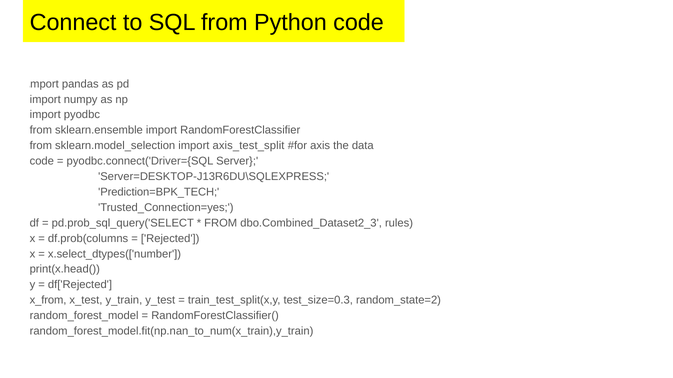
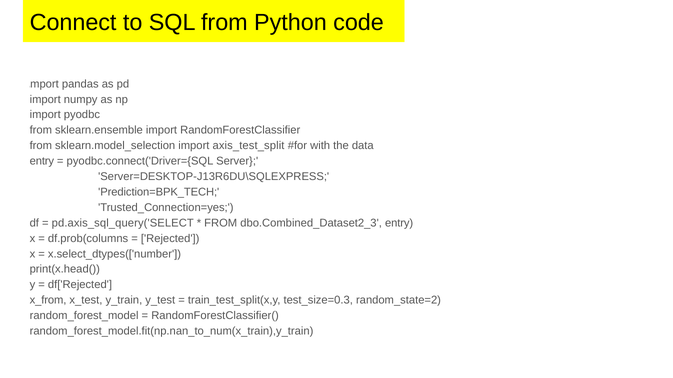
axis: axis -> with
code at (42, 161): code -> entry
pd.prob_sql_query('SELECT: pd.prob_sql_query('SELECT -> pd.axis_sql_query('SELECT
dbo.Combined_Dataset2_3 rules: rules -> entry
